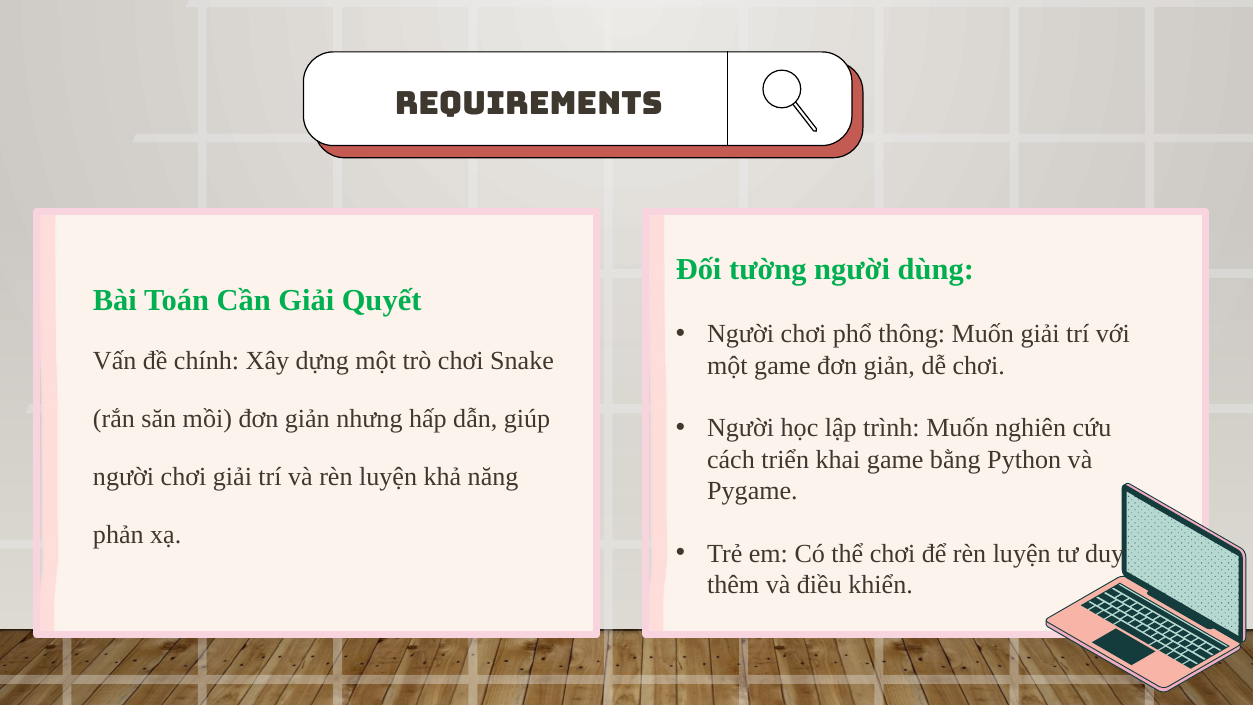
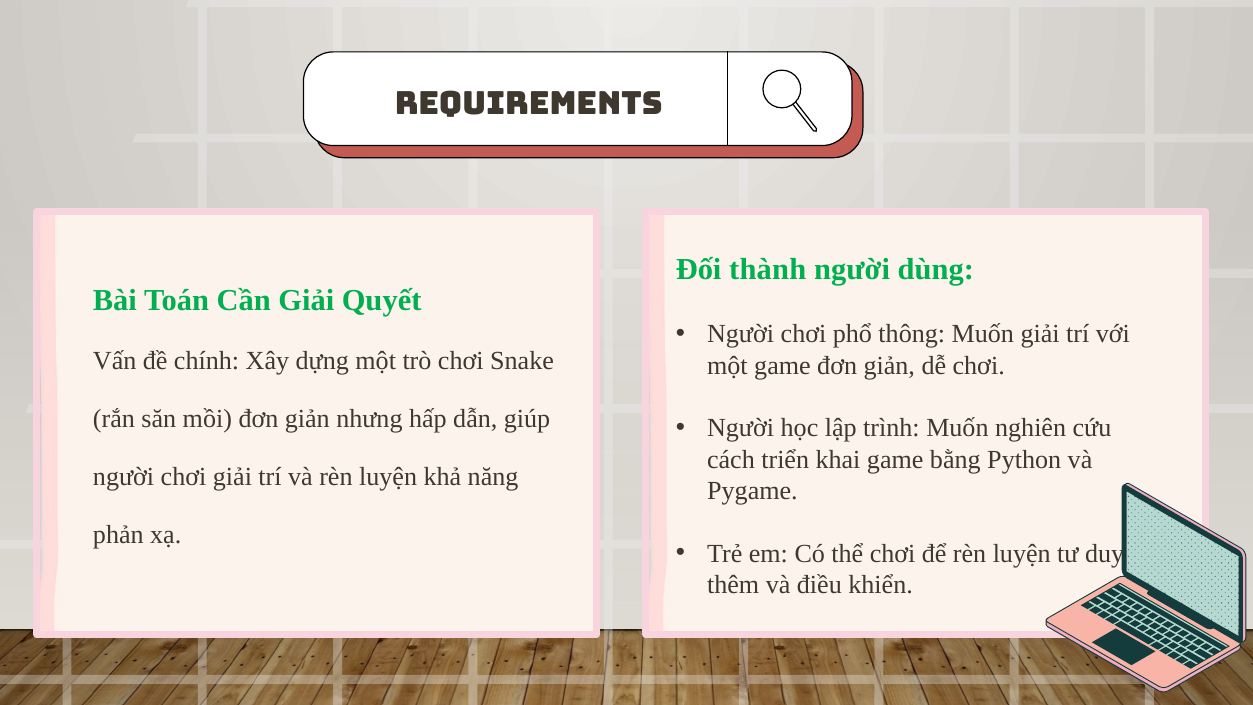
tường: tường -> thành
